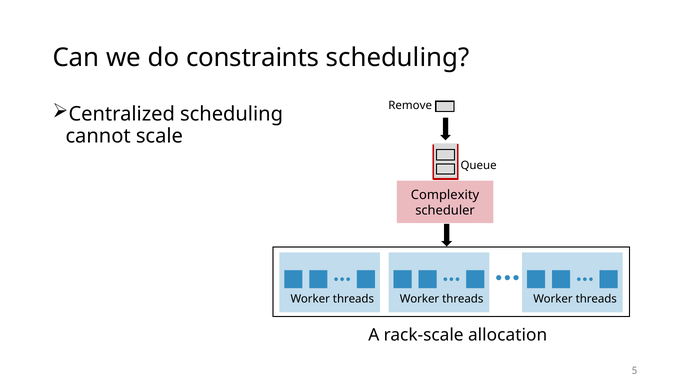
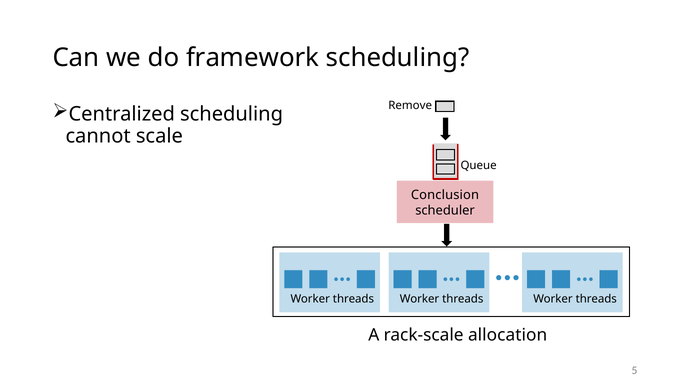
constraints: constraints -> framework
Complexity: Complexity -> Conclusion
